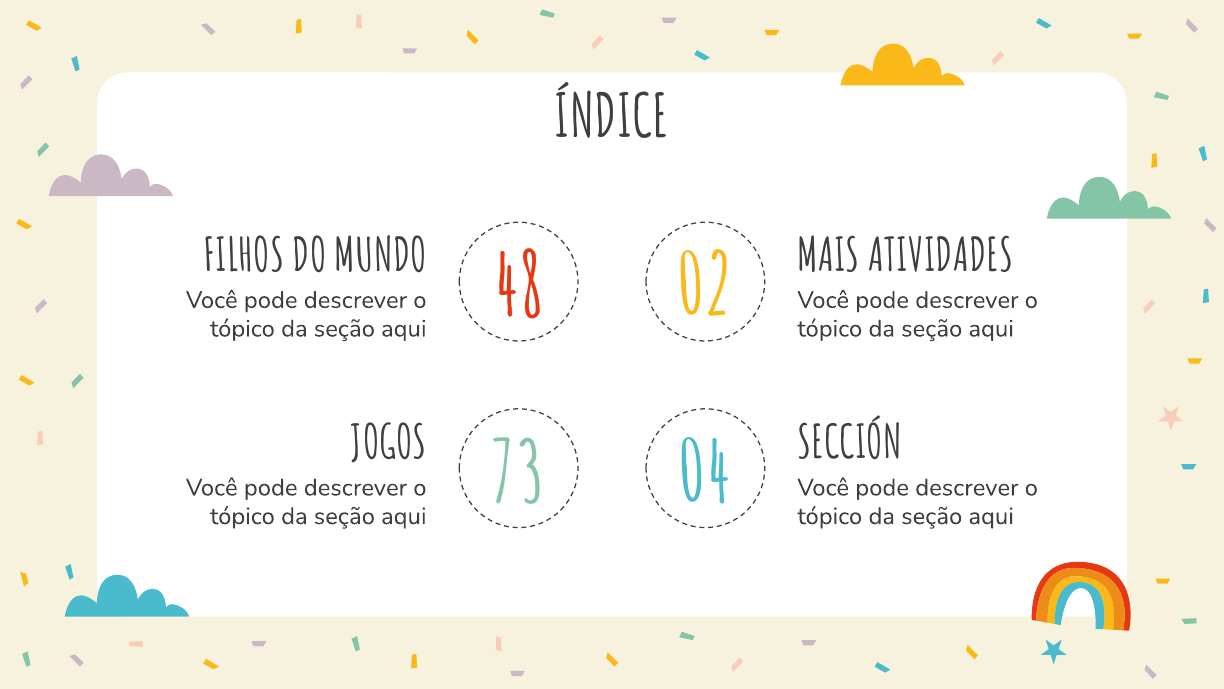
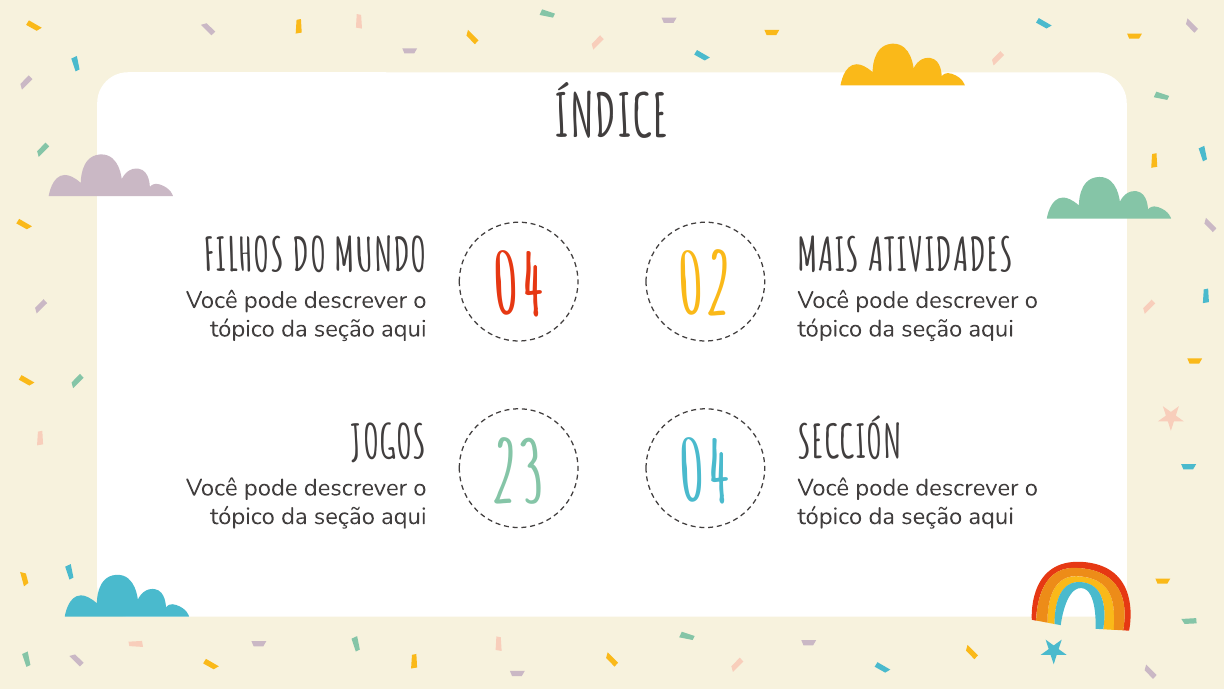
aqui 48: 48 -> 04
73: 73 -> 23
